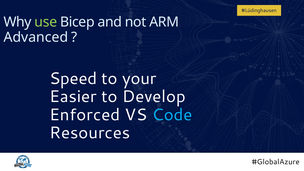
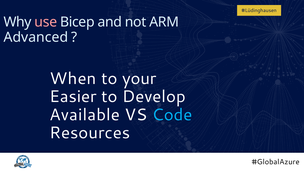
use colour: light green -> pink
Speed: Speed -> When
Enforced: Enforced -> Available
